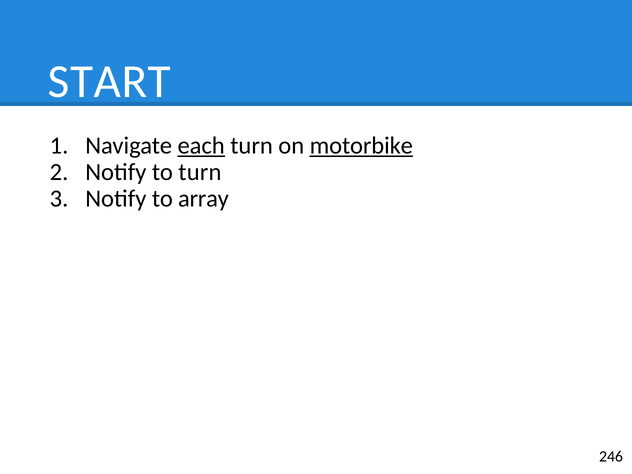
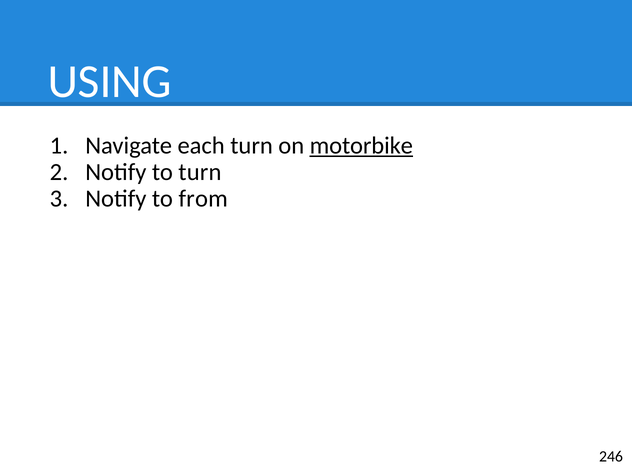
START: START -> USING
each underline: present -> none
array: array -> from
